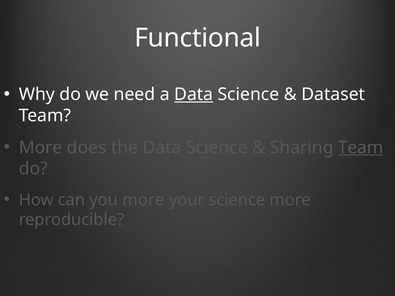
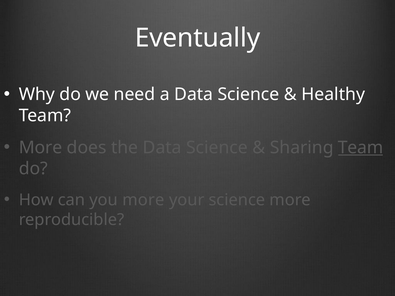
Functional: Functional -> Eventually
Data at (194, 94) underline: present -> none
Dataset: Dataset -> Healthy
